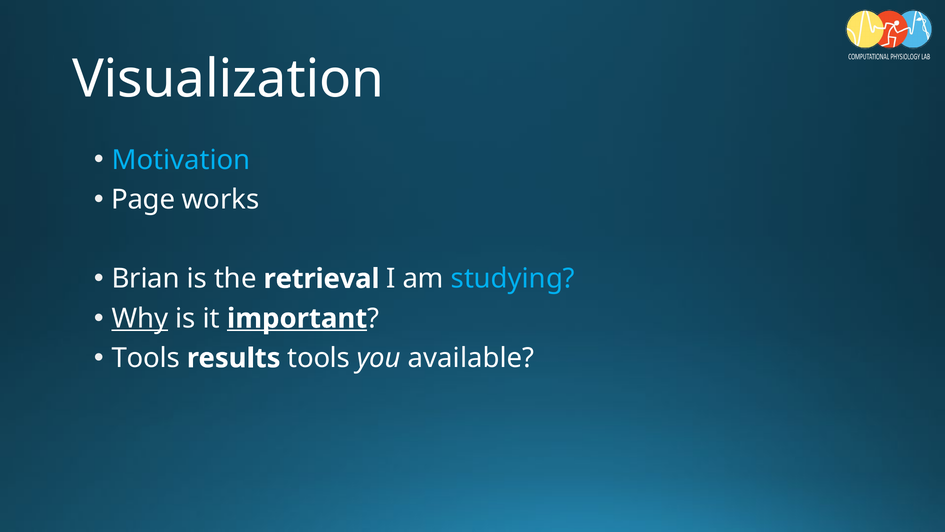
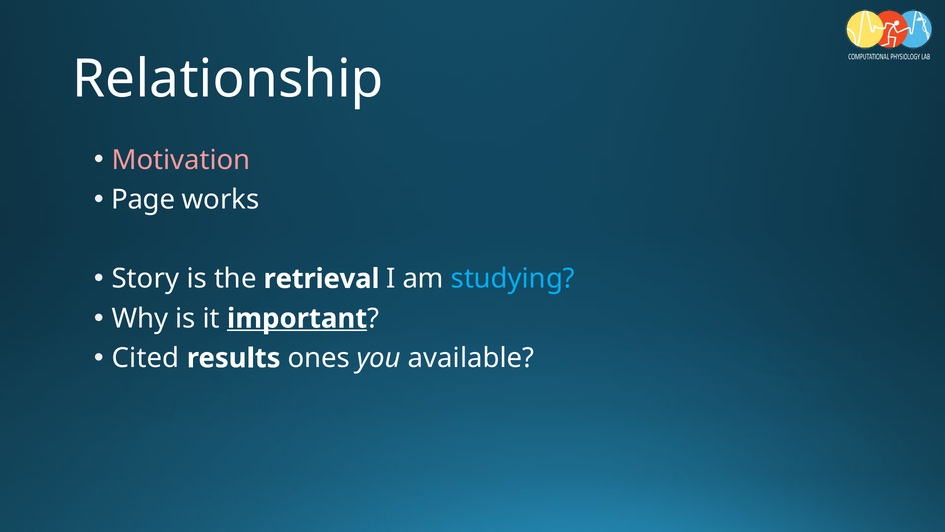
Visualization: Visualization -> Relationship
Motivation colour: light blue -> pink
Brian: Brian -> Story
Why underline: present -> none
Tools at (146, 358): Tools -> Cited
results tools: tools -> ones
